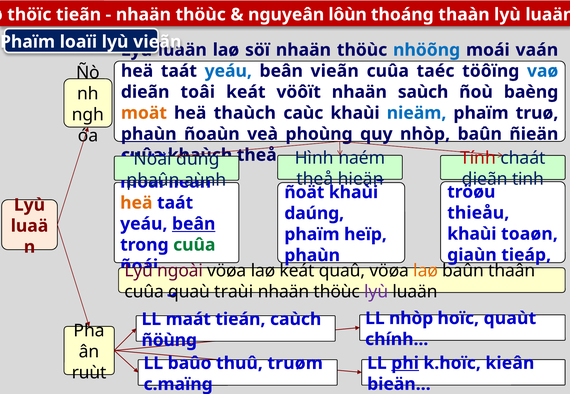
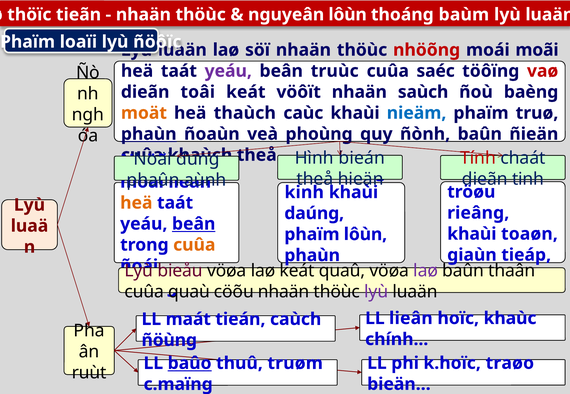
thaàn: thaàn -> baùm
lyù vieãn: vieãn -> ñöôïc
nhöõng at (427, 50) colour: blue -> red
vaán: vaán -> moãi
yeáu at (228, 71) colour: blue -> purple
beân vieãn: vieãn -> truùc
taéc: taéc -> saéc
vaø at (543, 71) colour: blue -> red
quy nhòp: nhòp -> ñònh
naém: naém -> bieán
ñoät: ñoät -> kinh
thieåu: thieåu -> rieâng
phaïm heïp: heïp -> lôùn
cuûa at (194, 245) colour: green -> orange
ngoài: ngoài -> bieåu
laø at (426, 271) colour: orange -> purple
traùi: traùi -> cöõu
LL nhòp: nhòp -> lieân
quaùt: quaùt -> khaùc
phi underline: present -> none
kieân: kieân -> traøo
baûo underline: none -> present
